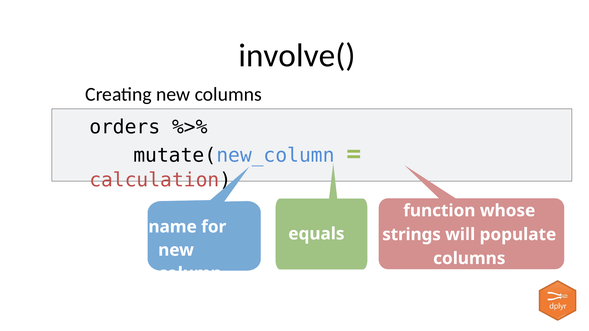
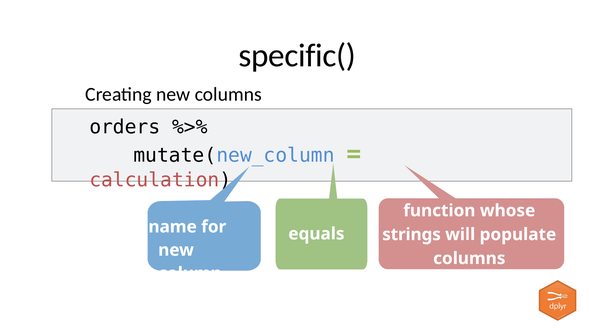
involve(: involve( -> specific(
